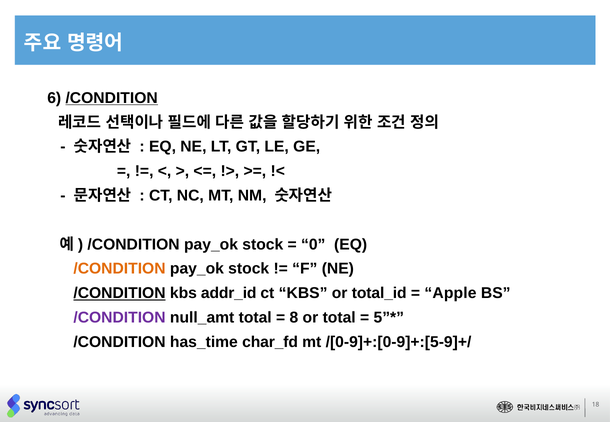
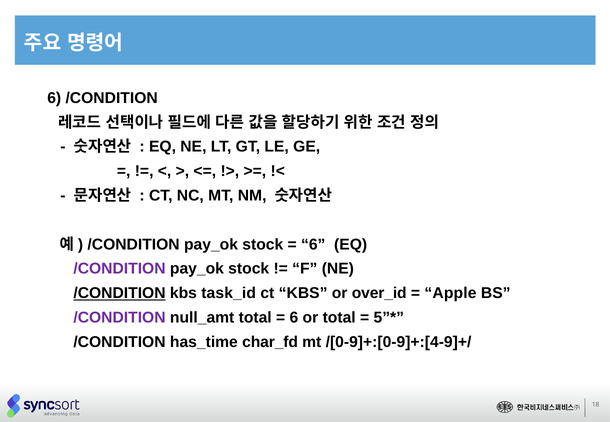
/CONDITION at (112, 98) underline: present -> none
0 at (313, 245): 0 -> 6
/CONDITION at (120, 269) colour: orange -> purple
addr_id: addr_id -> task_id
total_id: total_id -> over_id
8 at (294, 318): 8 -> 6
/[0-9]+:[0-9]+:[5-9]+/: /[0-9]+:[0-9]+:[5-9]+/ -> /[0-9]+:[0-9]+:[4-9]+/
